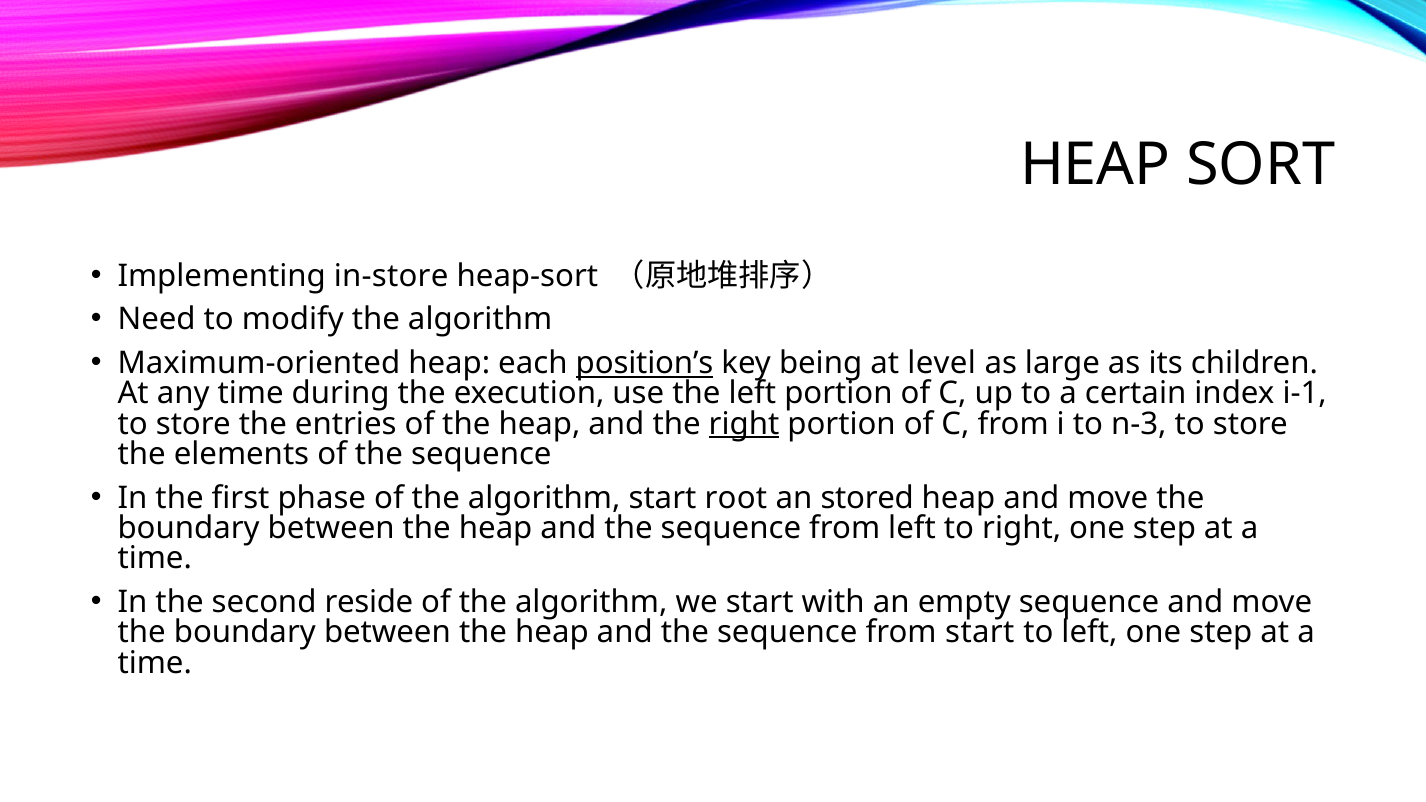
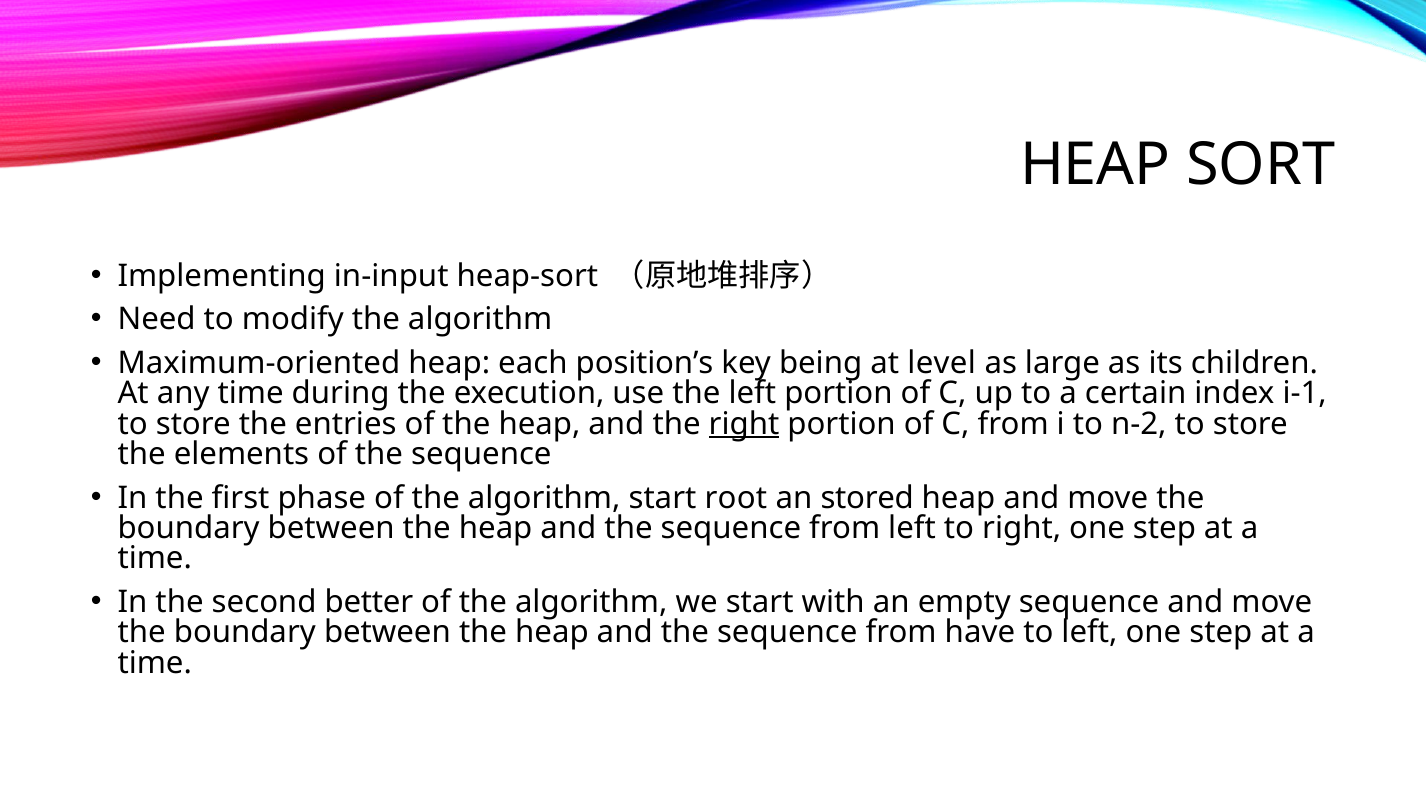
in-store: in-store -> in-input
position’s underline: present -> none
n-3: n-3 -> n-2
reside: reside -> better
from start: start -> have
